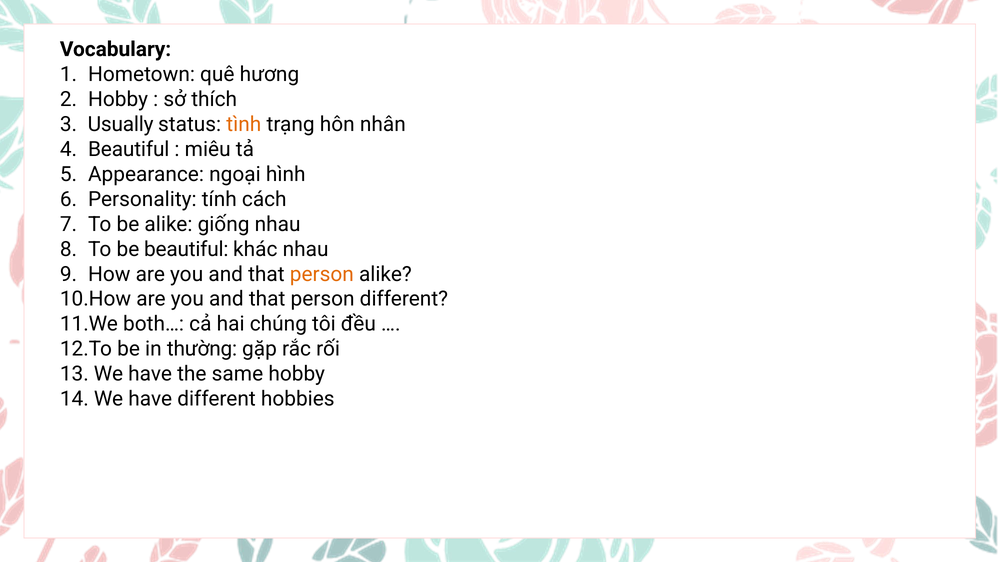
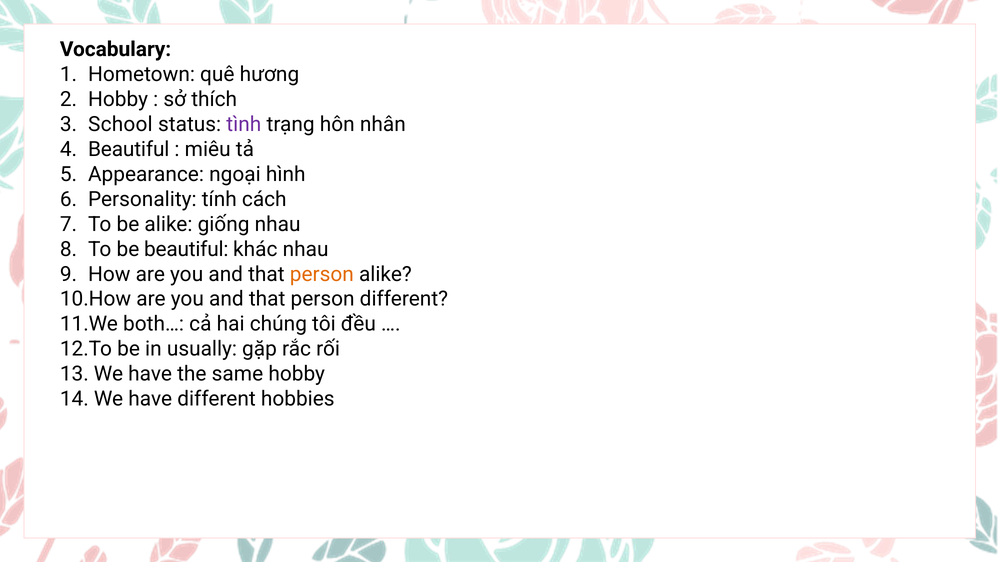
Usually: Usually -> School
tình colour: orange -> purple
thường: thường -> usually
